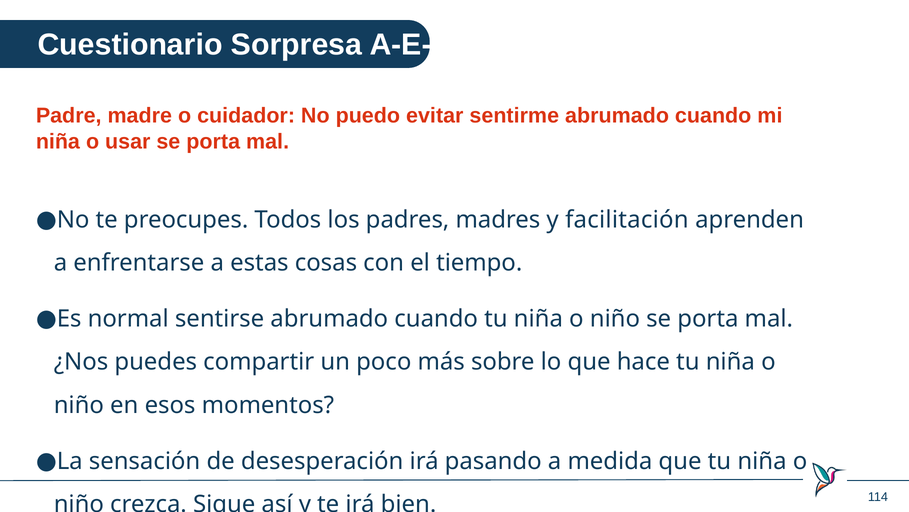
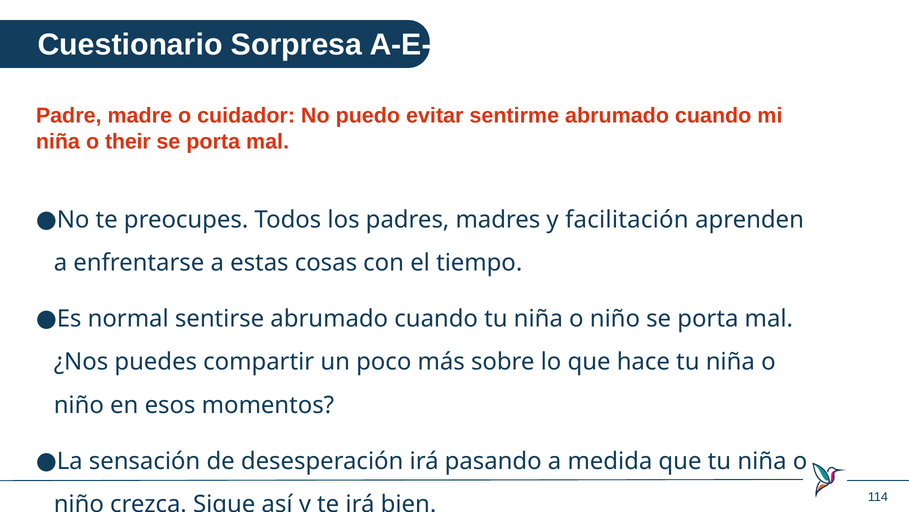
usar: usar -> their
